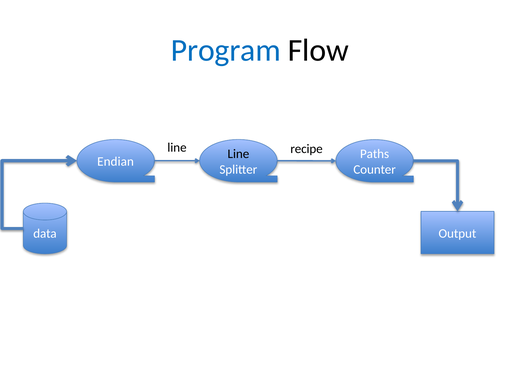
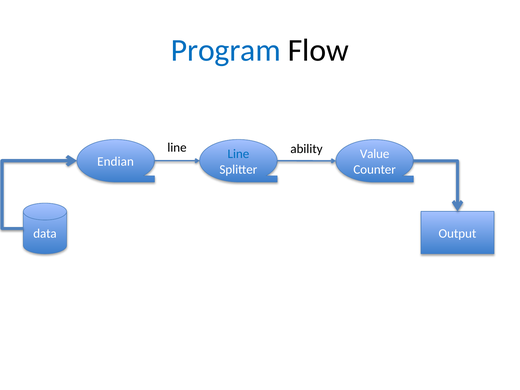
Line at (238, 154) colour: black -> blue
recipe: recipe -> ability
Paths: Paths -> Value
